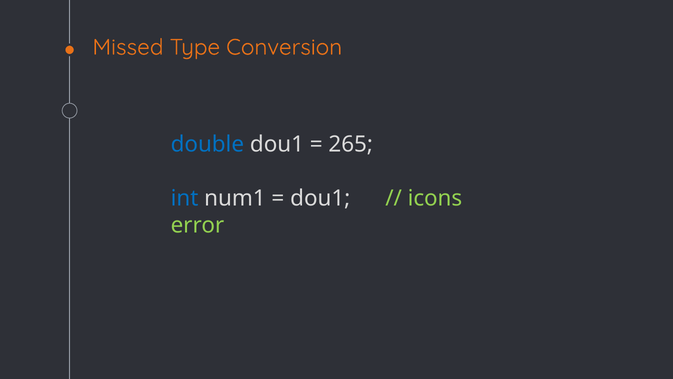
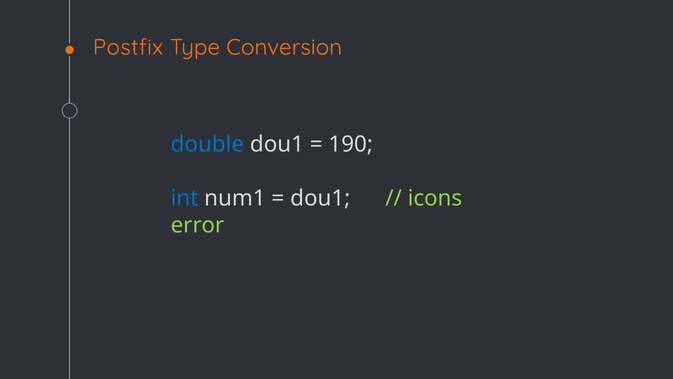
Missed: Missed -> Postfix
265: 265 -> 190
